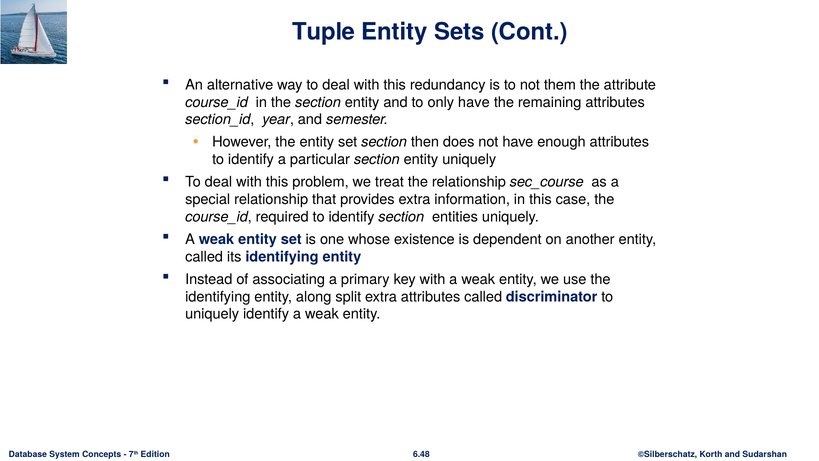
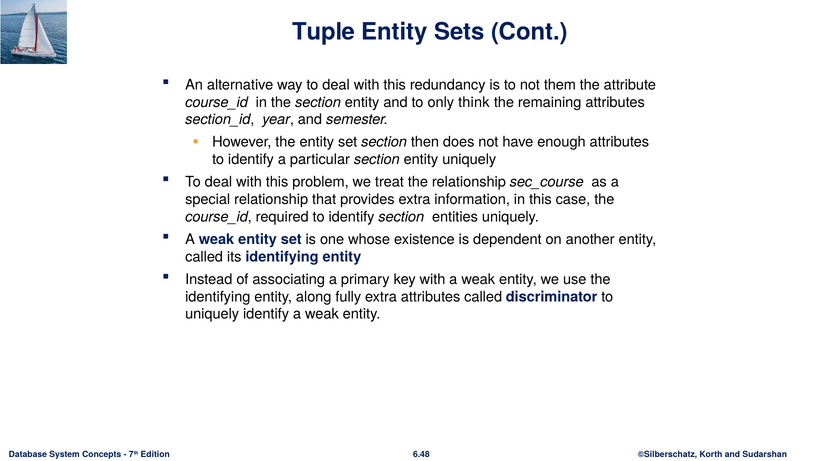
only have: have -> think
split: split -> fully
